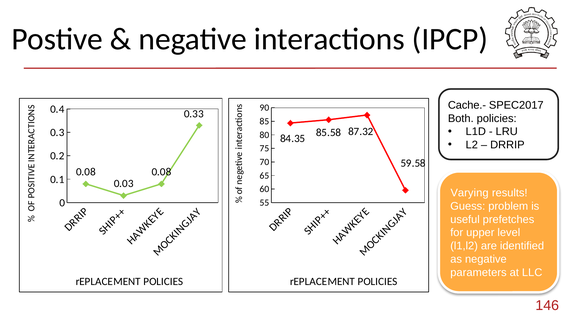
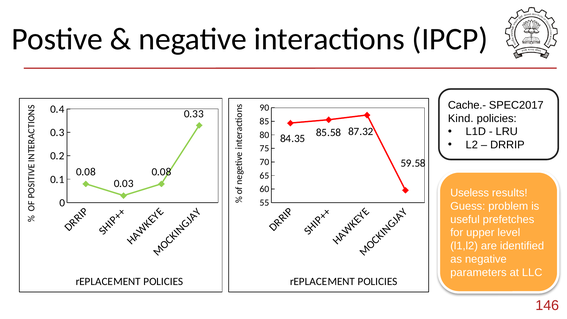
Both: Both -> Kind
Varying: Varying -> Useless
